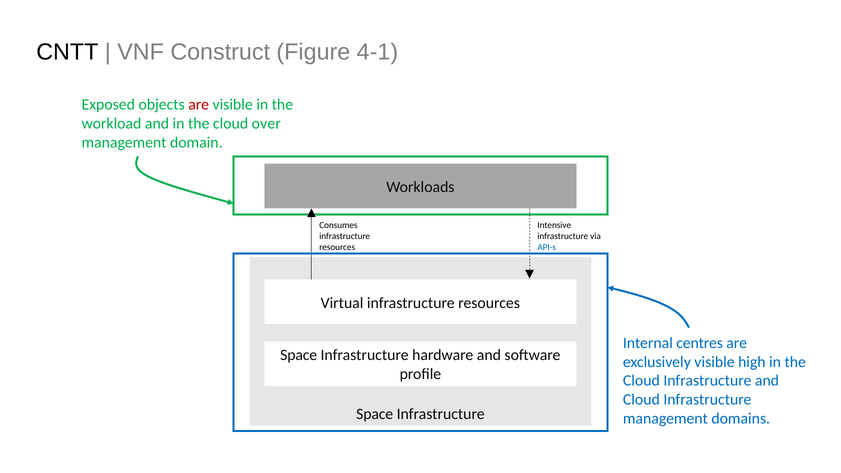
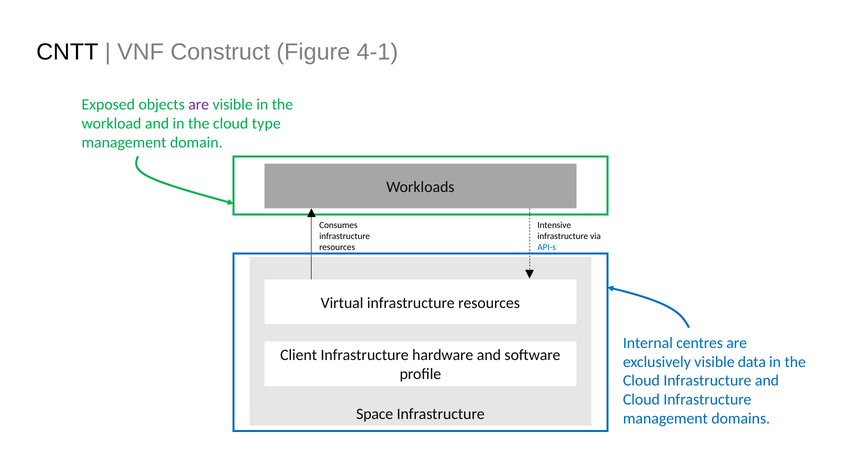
are at (199, 105) colour: red -> purple
over: over -> type
Space at (299, 355): Space -> Client
high: high -> data
